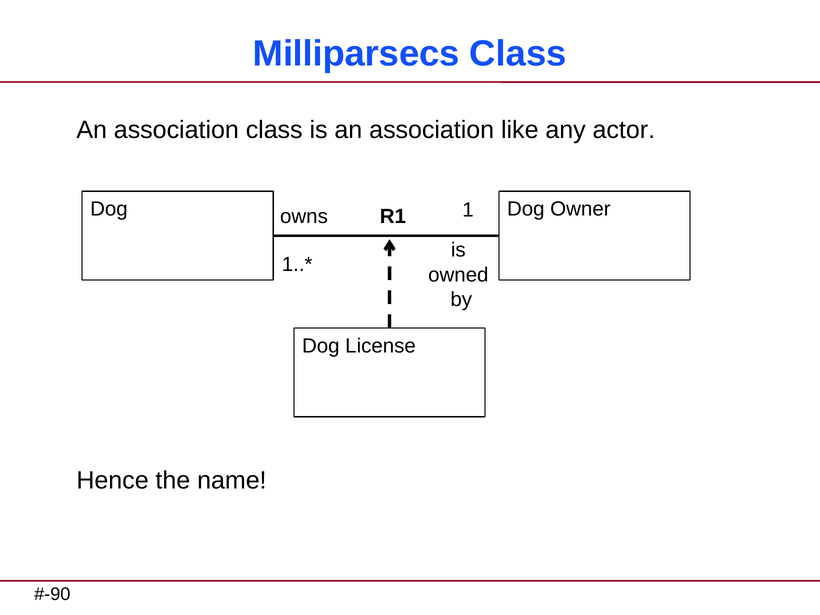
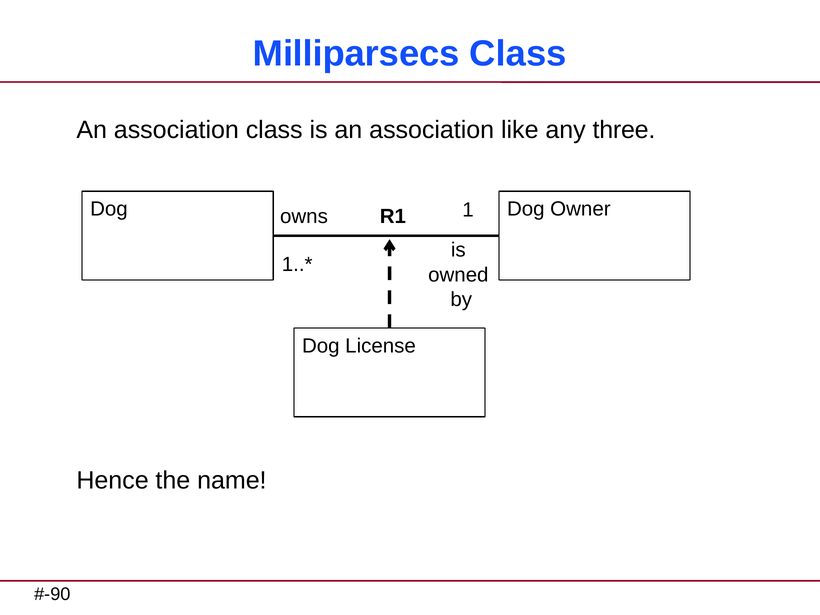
actor: actor -> three
